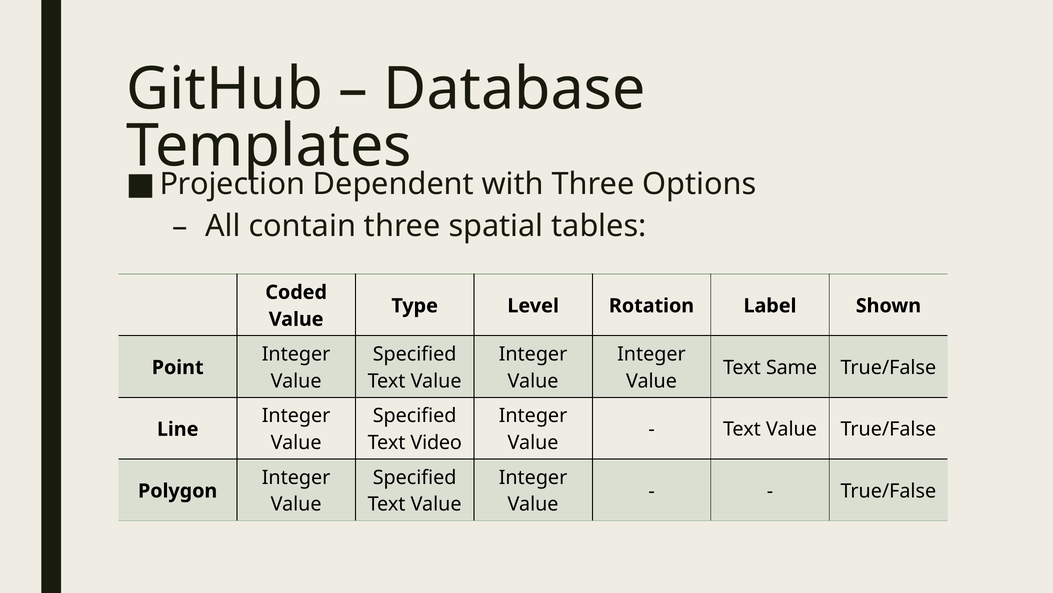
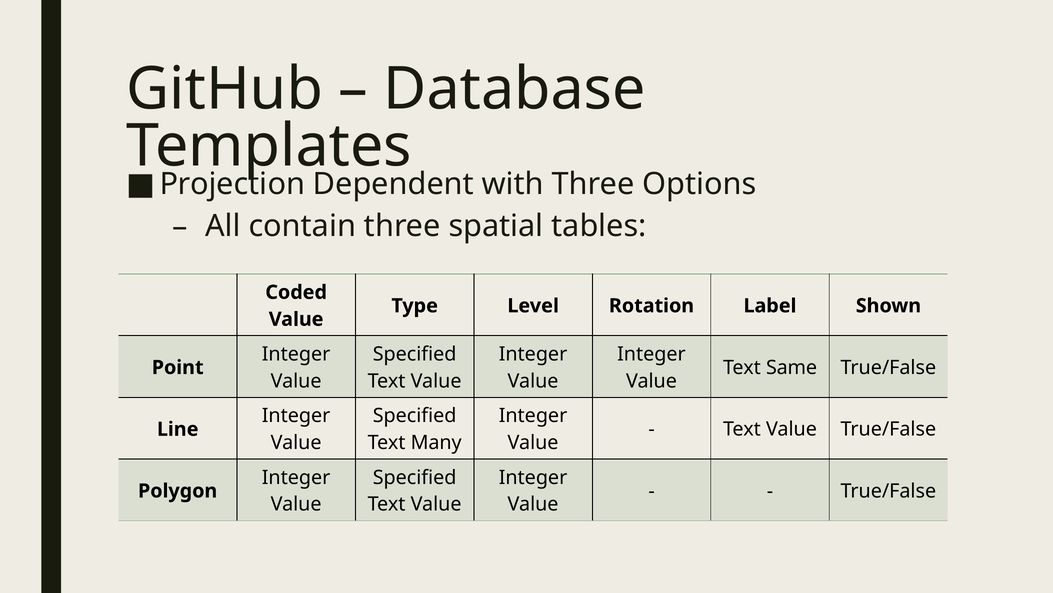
Video: Video -> Many
